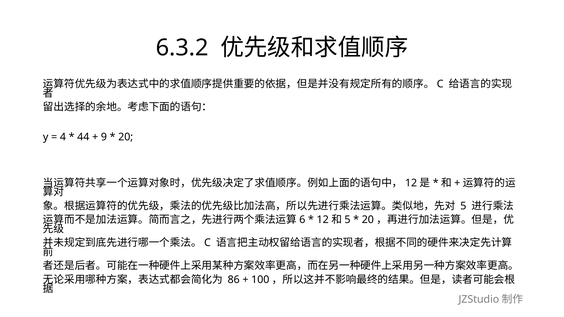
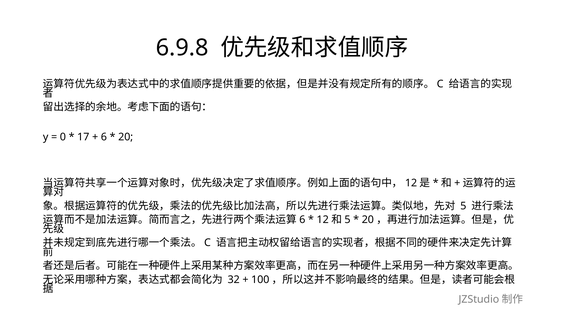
6.3.2: 6.3.2 -> 6.9.8
4: 4 -> 0
44: 44 -> 17
9: 9 -> 6
86: 86 -> 32
